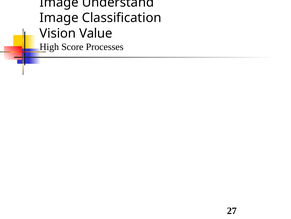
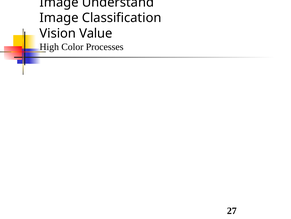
Score: Score -> Color
